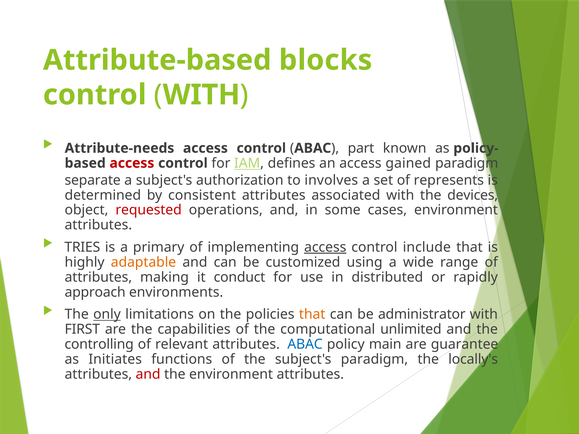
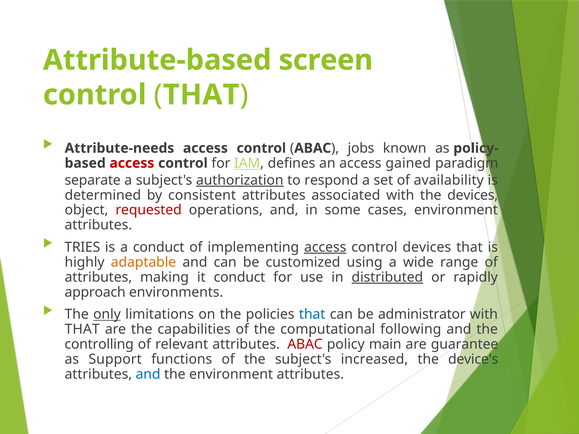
blocks: blocks -> screen
WITH at (201, 95): WITH -> THAT
part: part -> jobs
authorization underline: none -> present
involves: involves -> respond
represents: represents -> availability
a primary: primary -> conduct
control include: include -> devices
distributed underline: none -> present
that at (312, 315) colour: orange -> blue
FIRST at (82, 330): FIRST -> THAT
unlimited: unlimited -> following
ABAC at (305, 344) colour: blue -> red
Initiates: Initiates -> Support
subject's paradigm: paradigm -> increased
locally's: locally's -> device's
and at (148, 374) colour: red -> blue
